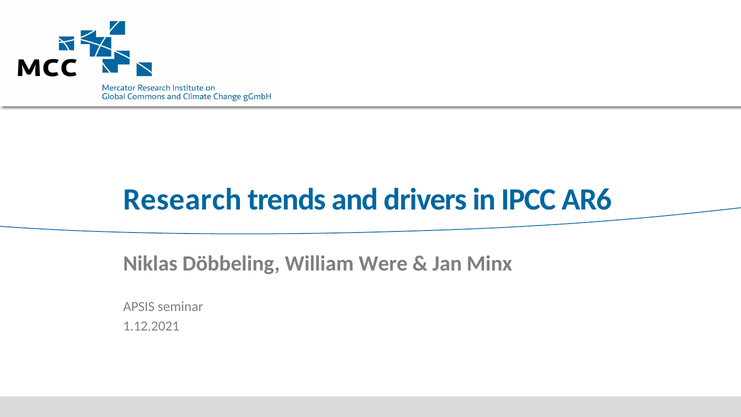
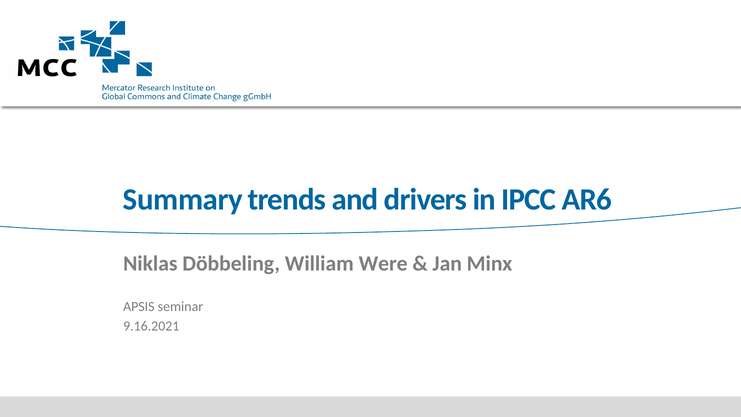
Research: Research -> Summary
1.12.2021: 1.12.2021 -> 9.16.2021
